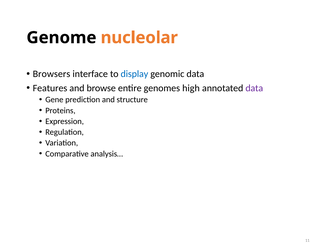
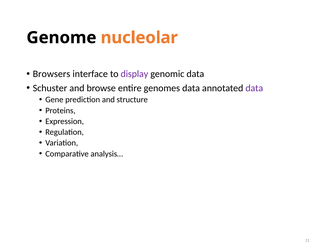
display colour: blue -> purple
Features: Features -> Schuster
genomes high: high -> data
